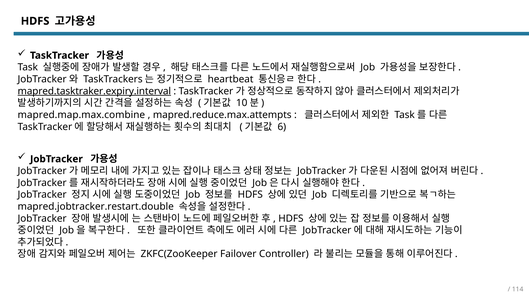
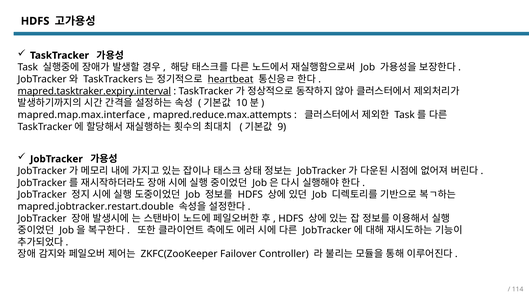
heartbeat underline: none -> present
mapred.map.max.combine: mapred.map.max.combine -> mapred.map.max.interface
6: 6 -> 9
